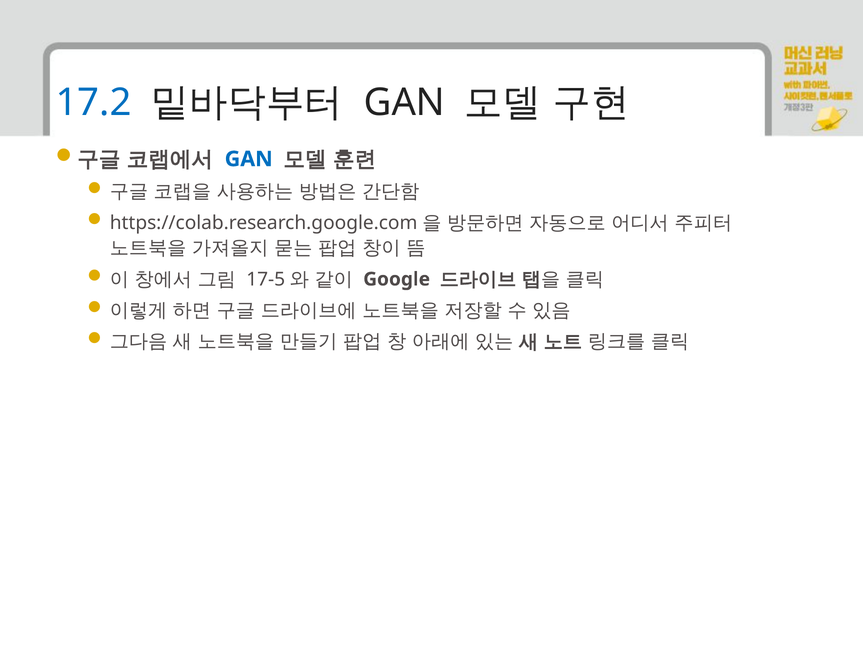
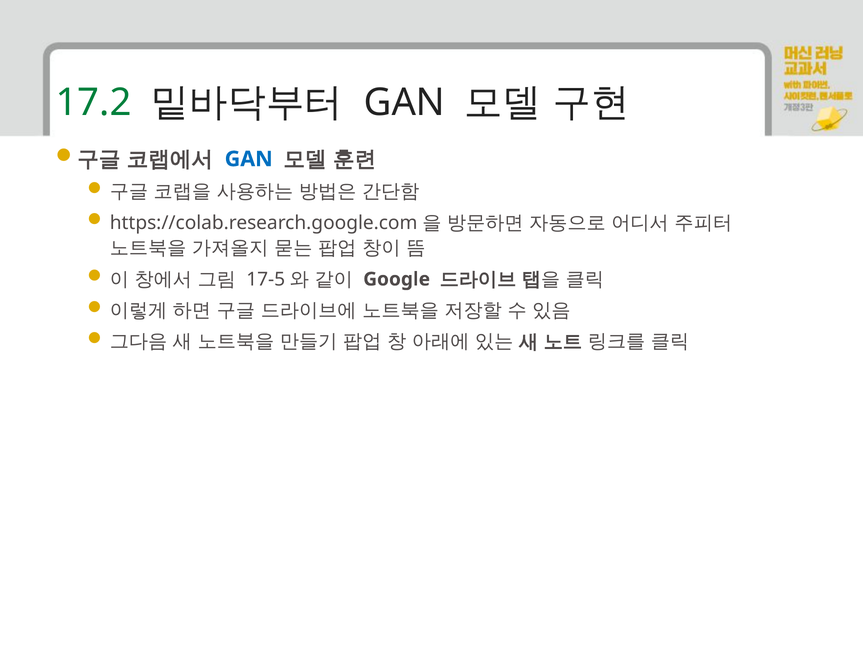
17.2 colour: blue -> green
